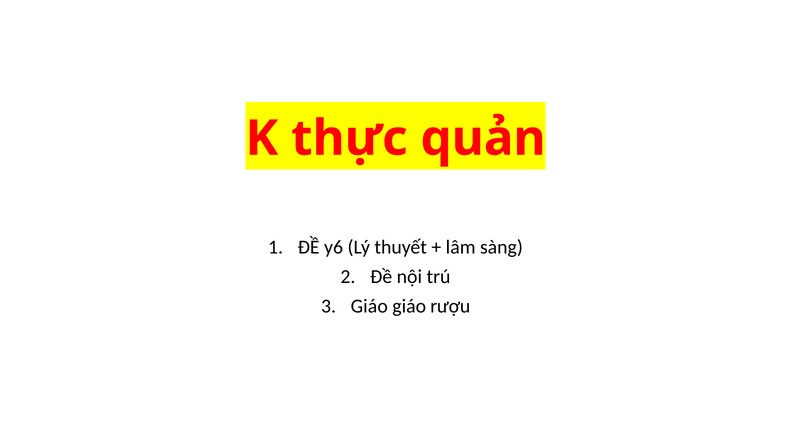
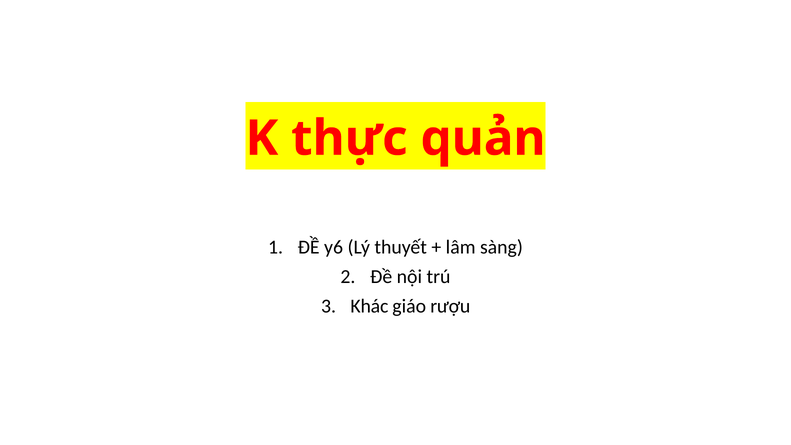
Giáo at (369, 306): Giáo -> Khác
